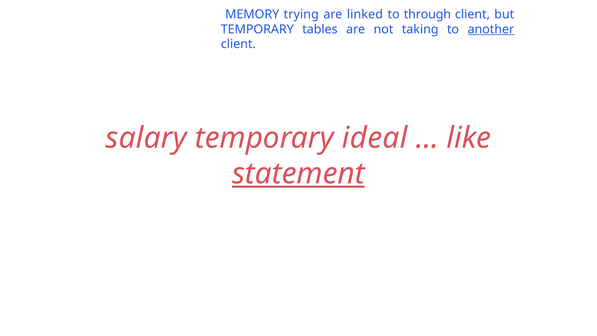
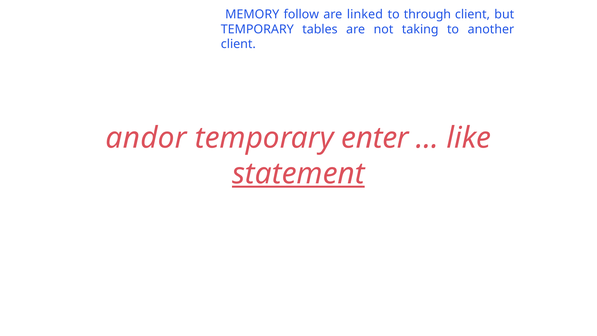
trying: trying -> follow
another underline: present -> none
salary: salary -> andor
ideal: ideal -> enter
